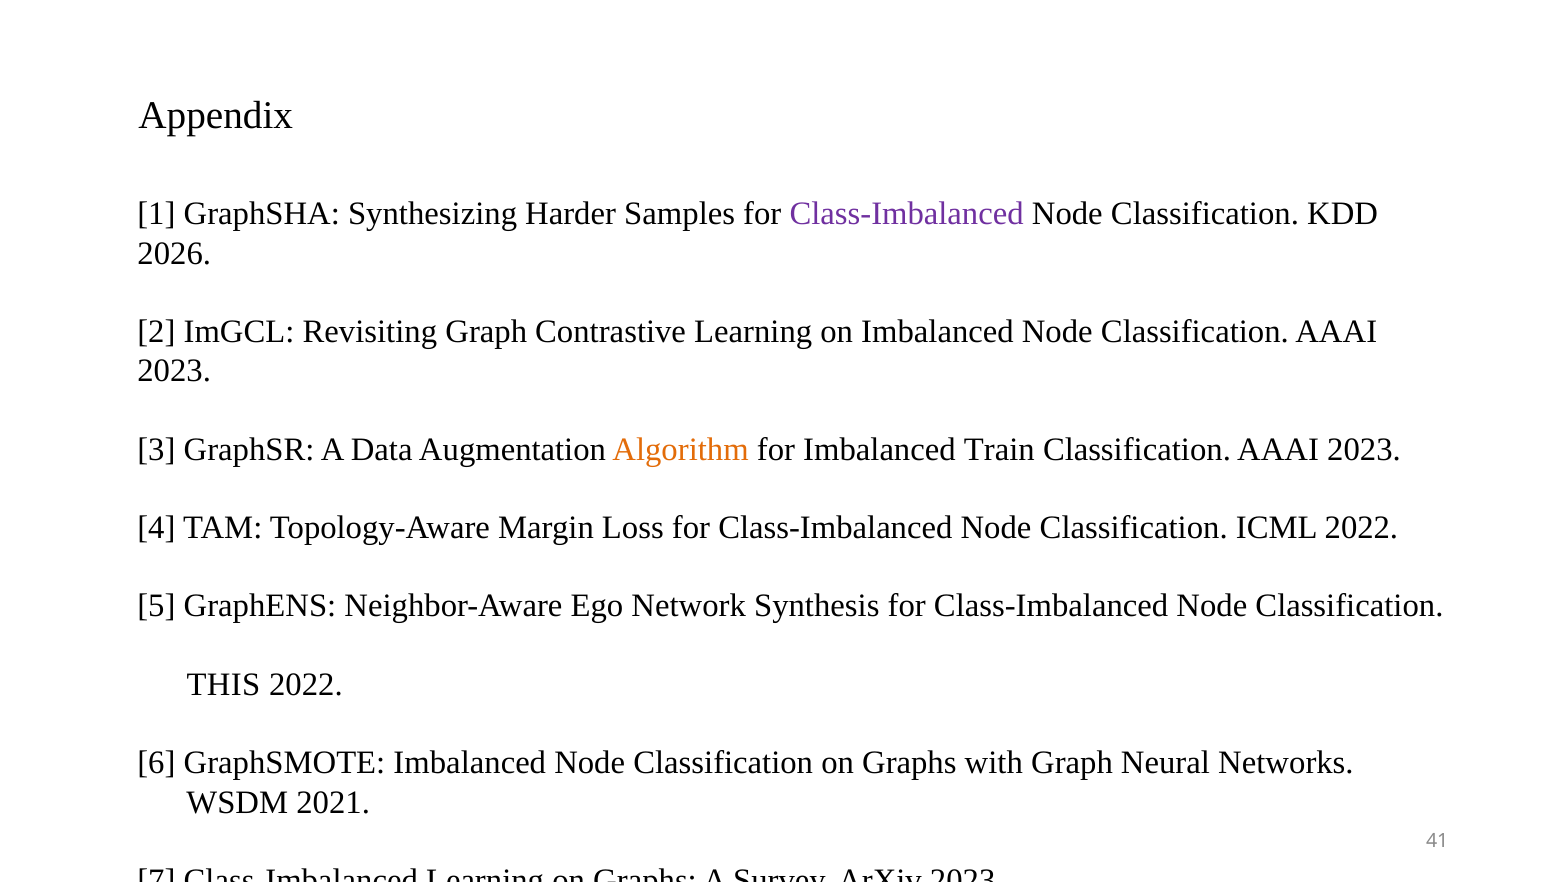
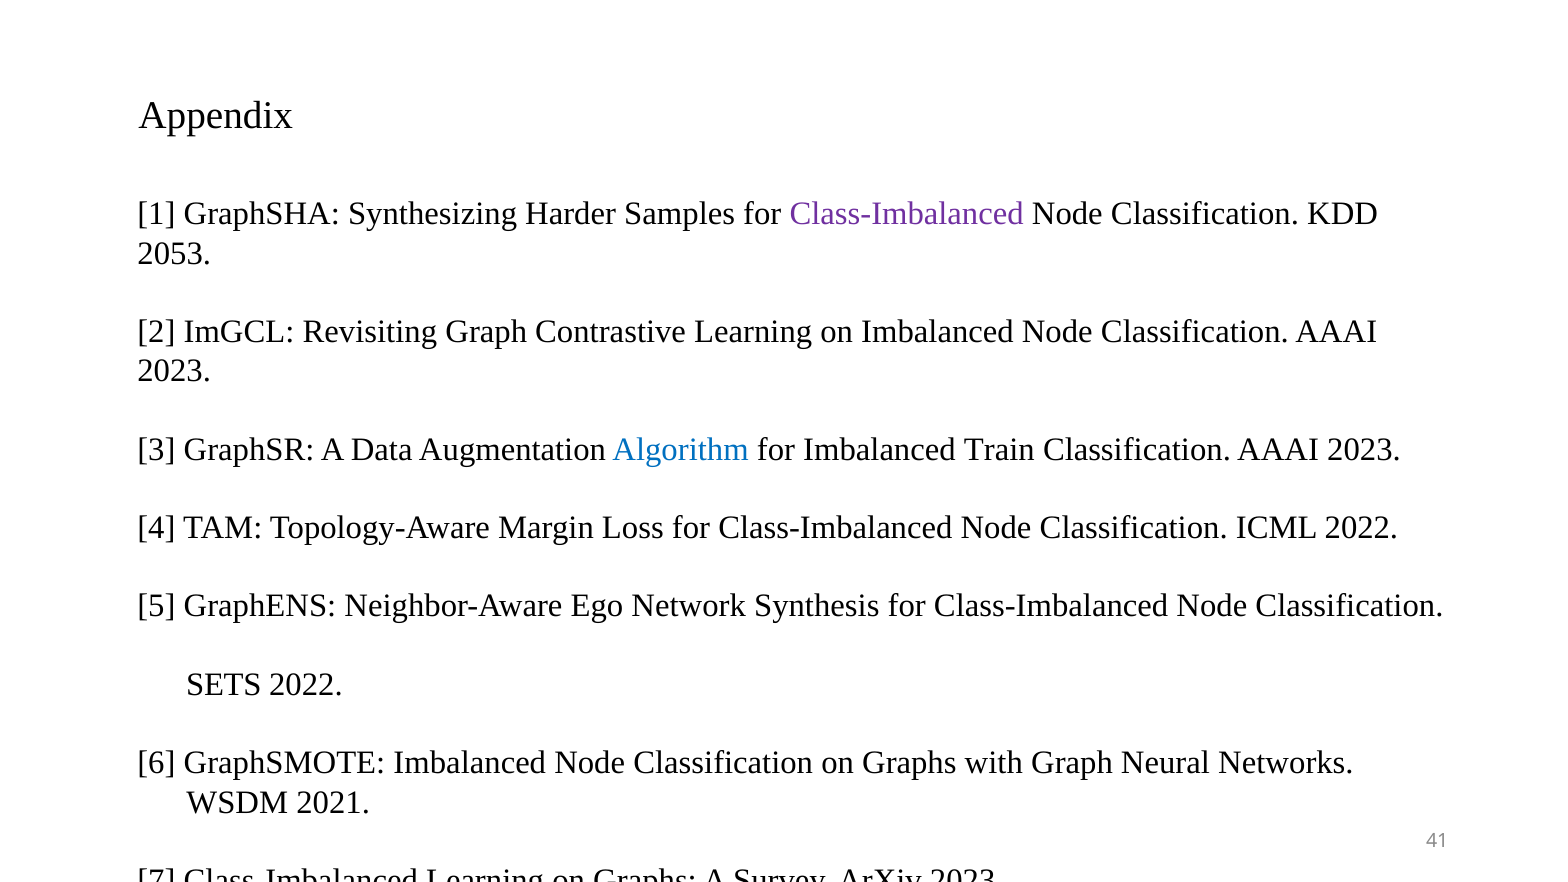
2026: 2026 -> 2053
Algorithm colour: orange -> blue
THIS: THIS -> SETS
